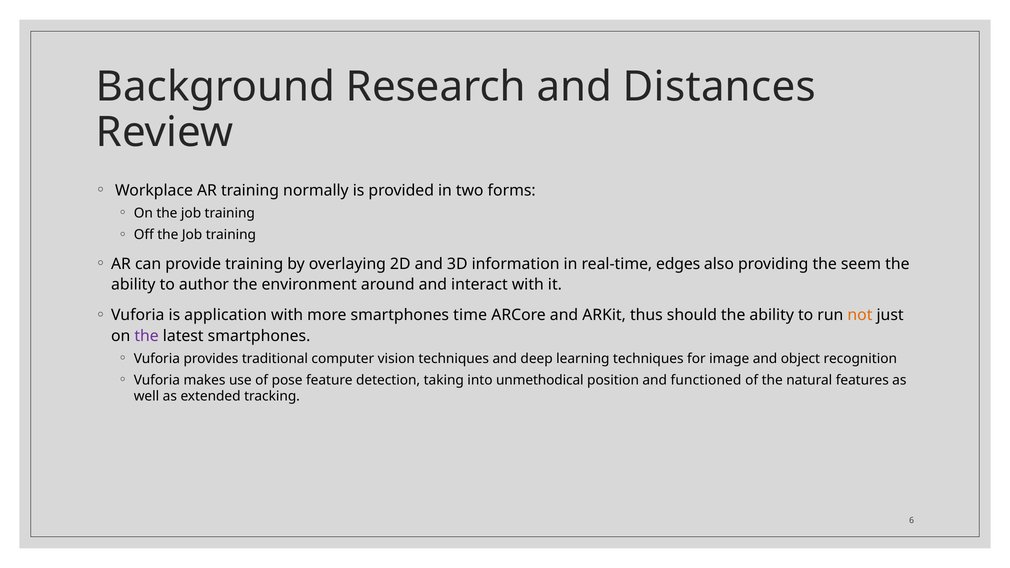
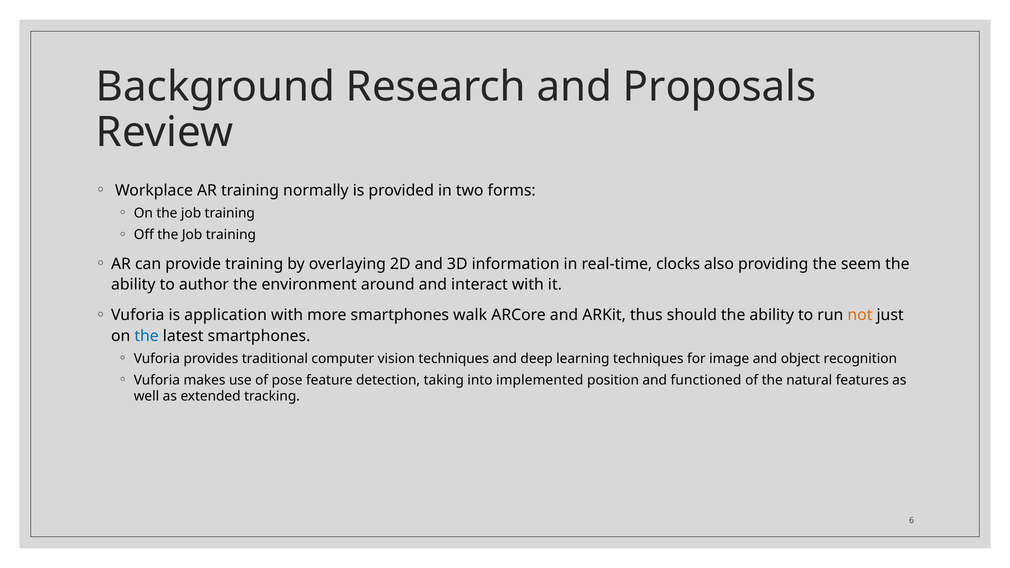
Distances: Distances -> Proposals
edges: edges -> clocks
time: time -> walk
the at (147, 336) colour: purple -> blue
unmethodical: unmethodical -> implemented
